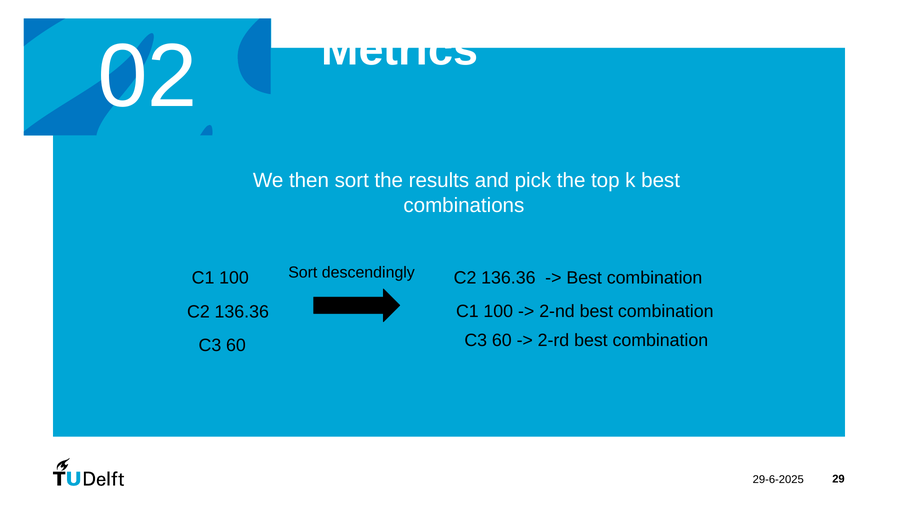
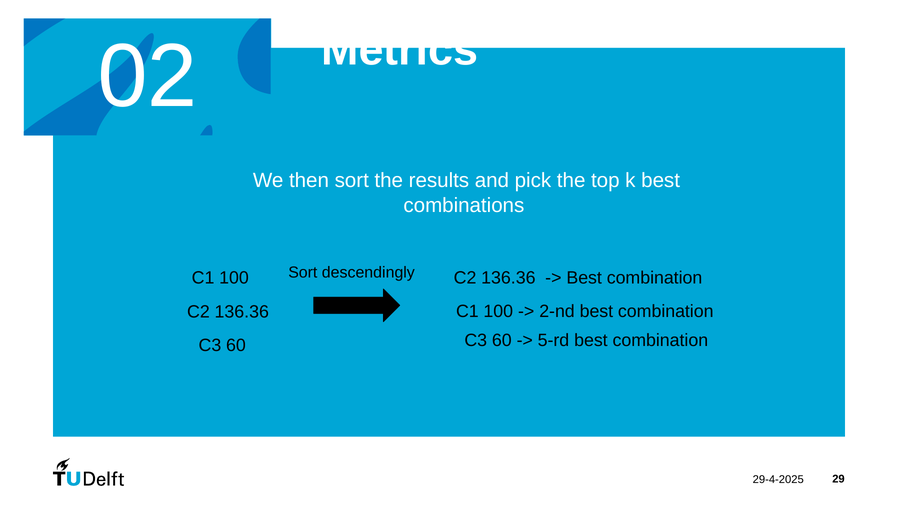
2-rd: 2-rd -> 5-rd
29-6-2025: 29-6-2025 -> 29-4-2025
